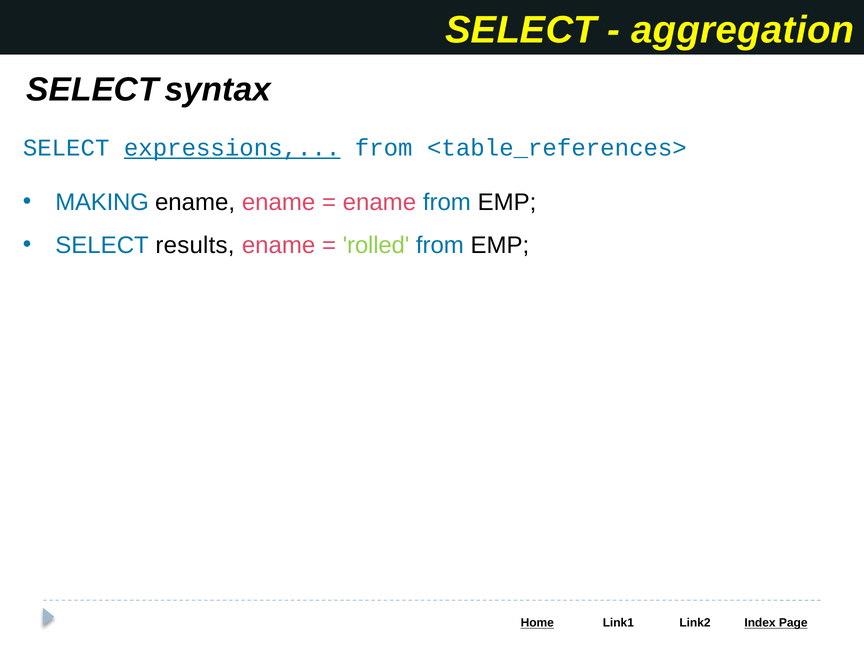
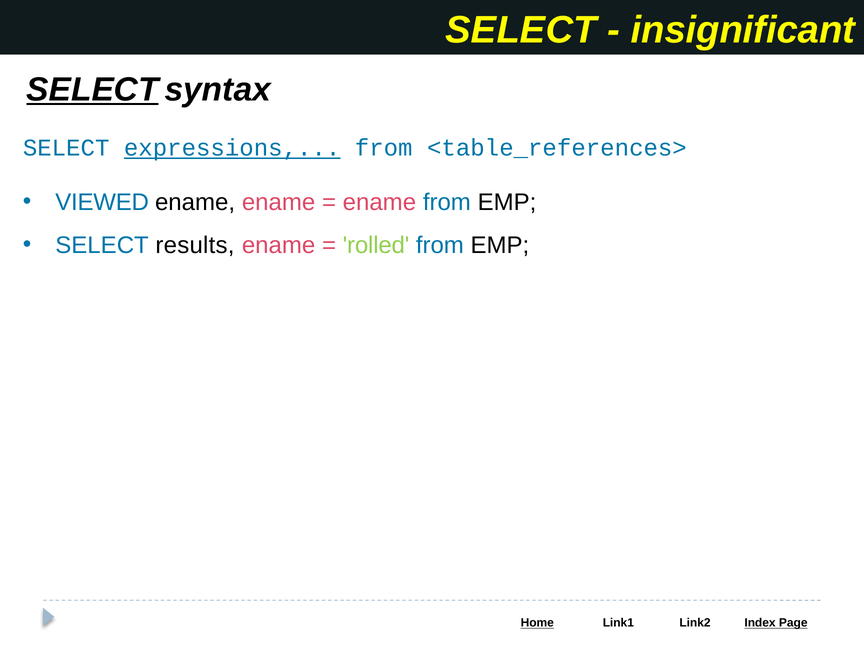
aggregation: aggregation -> insignificant
SELECT at (93, 89) underline: none -> present
MAKING: MAKING -> VIEWED
